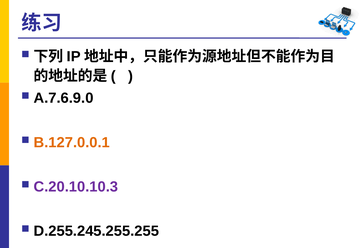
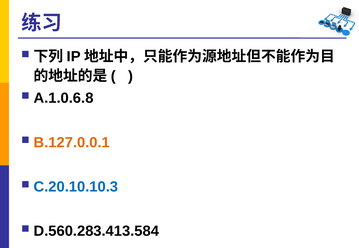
A.7.6.9.0: A.7.6.9.0 -> A.1.0.6.8
C.20.10.10.3 colour: purple -> blue
D.255.245.255.255: D.255.245.255.255 -> D.560.283.413.584
